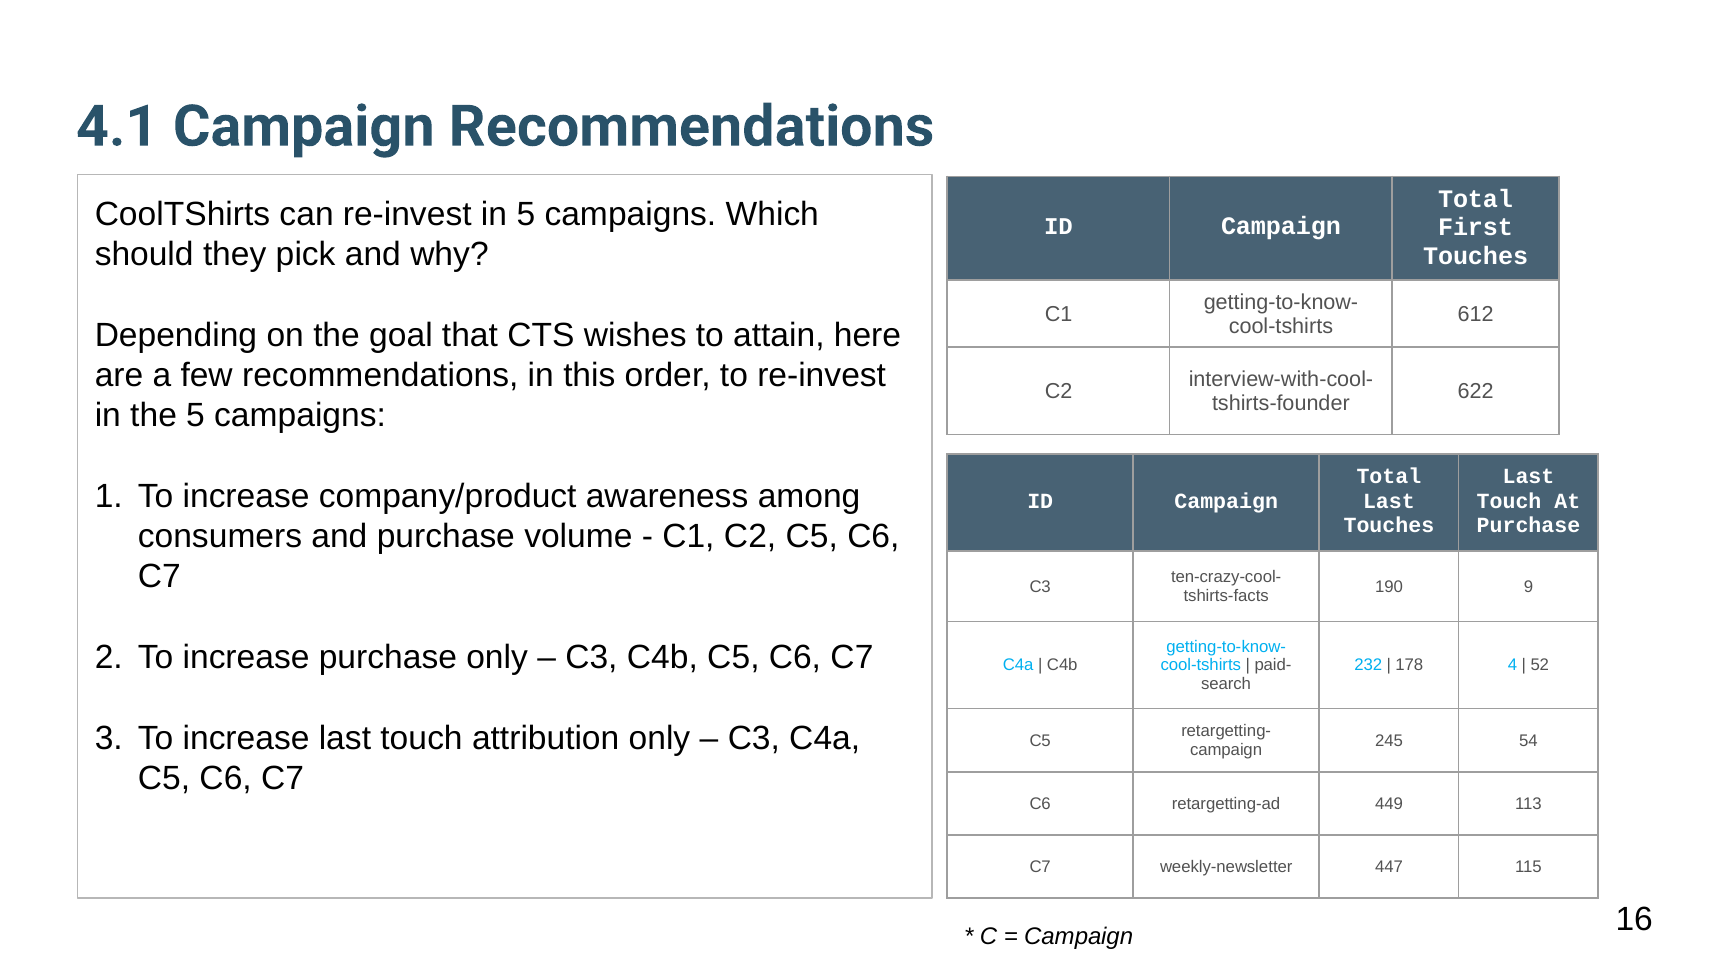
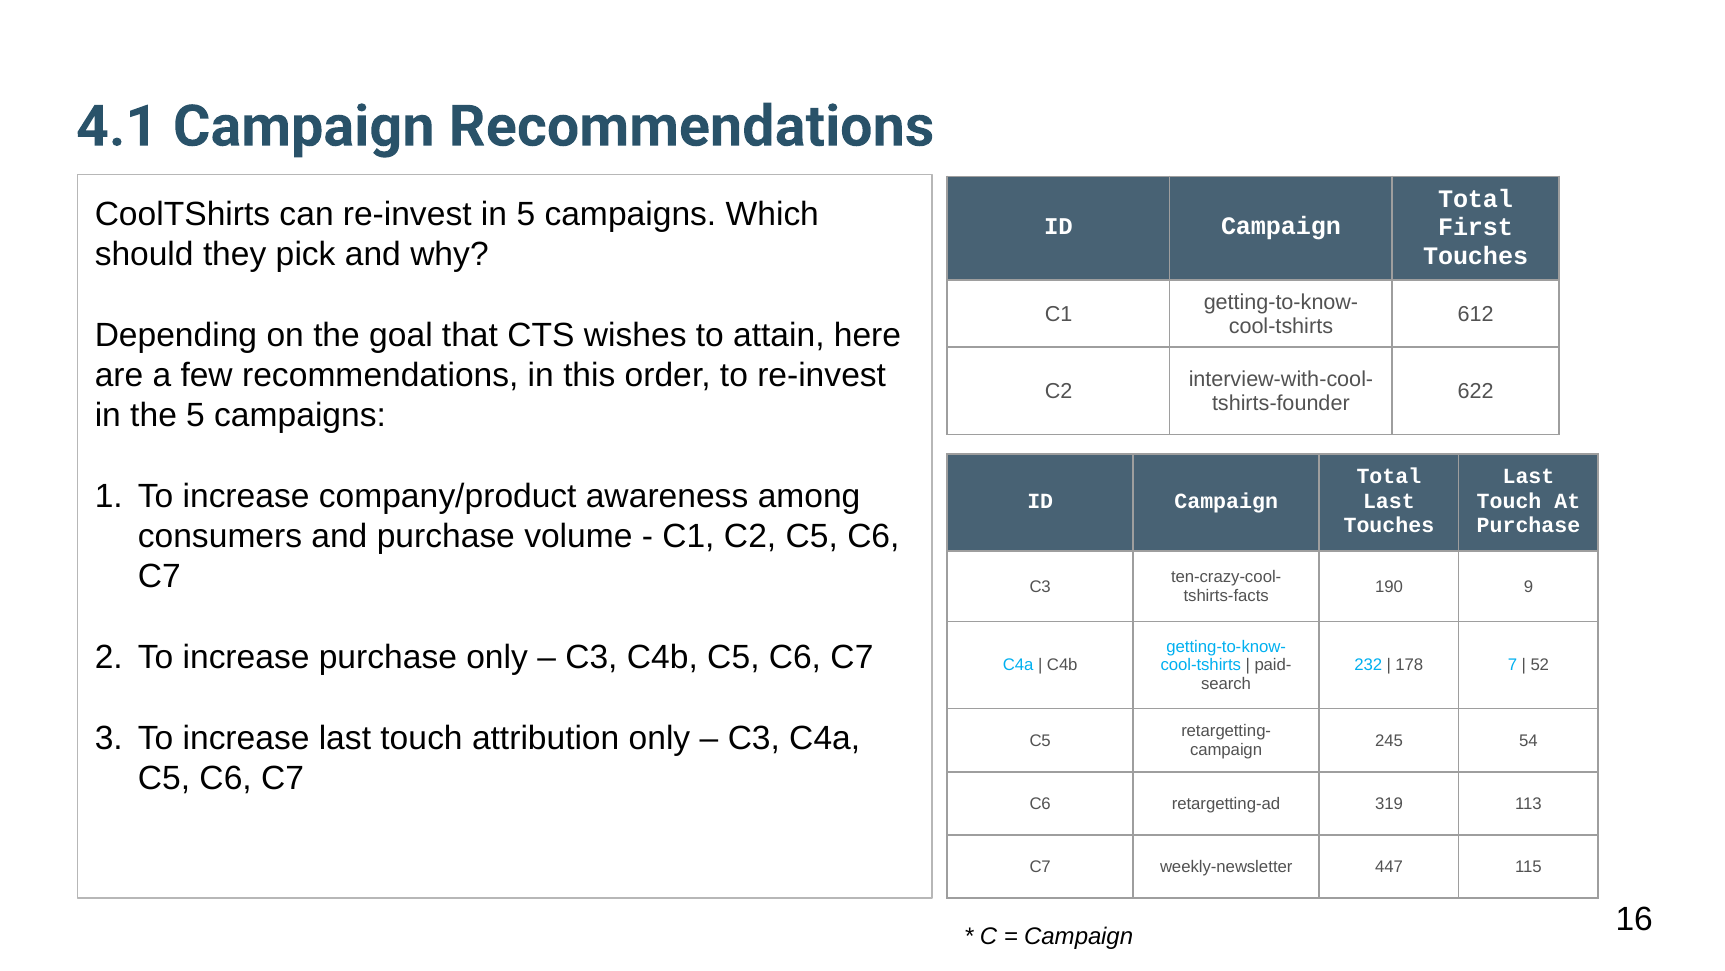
4: 4 -> 7
449: 449 -> 319
